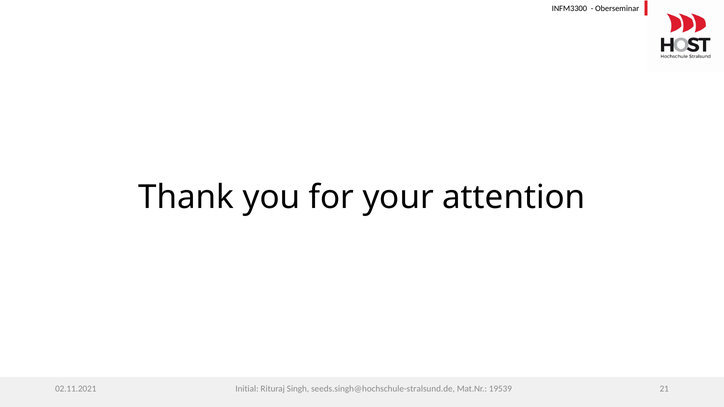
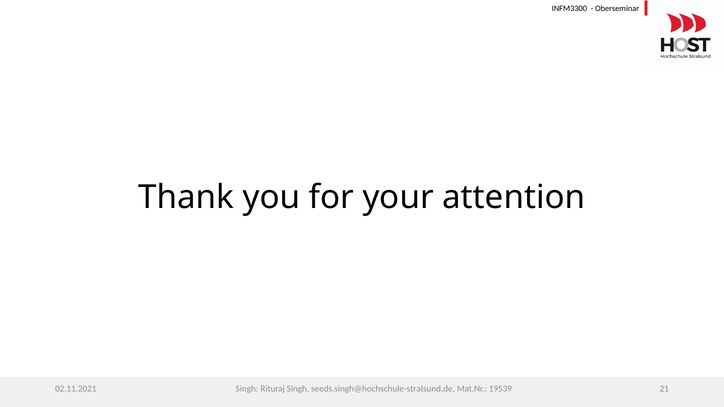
Initial at (247, 389): Initial -> Singh
